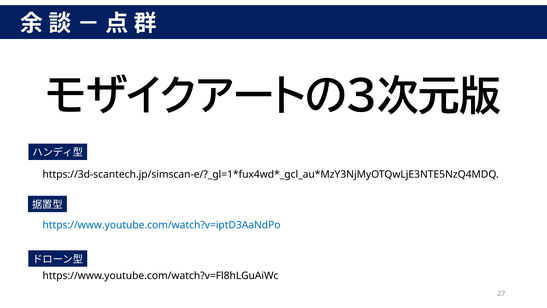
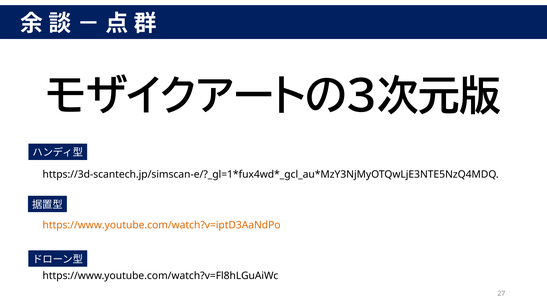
https://www.youtube.com/watch?v=iptD3AaNdPo colour: blue -> orange
